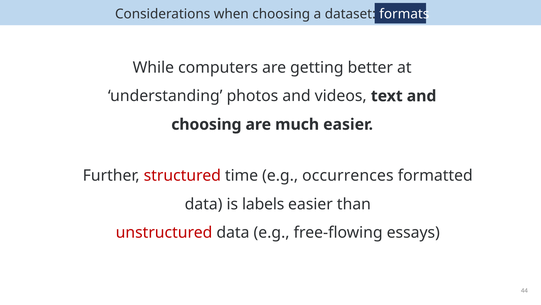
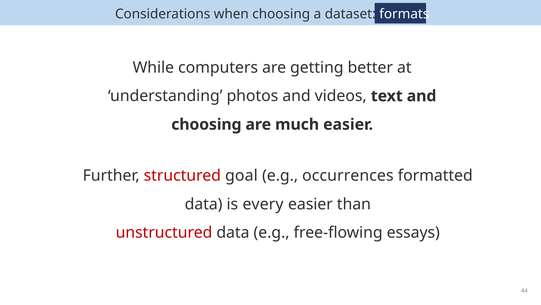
time: time -> goal
labels: labels -> every
